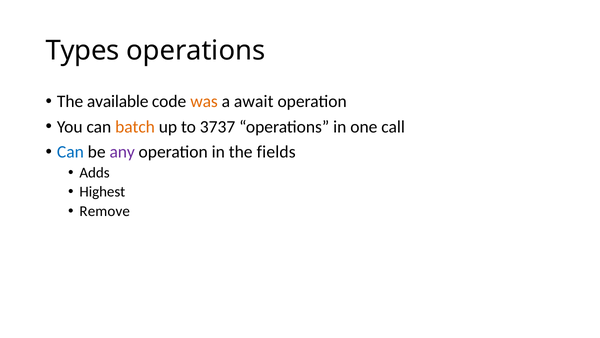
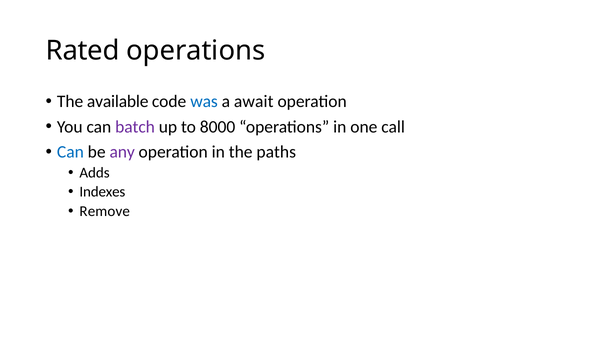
Types: Types -> Rated
was colour: orange -> blue
batch colour: orange -> purple
3737: 3737 -> 8000
fields: fields -> paths
Highest: Highest -> Indexes
